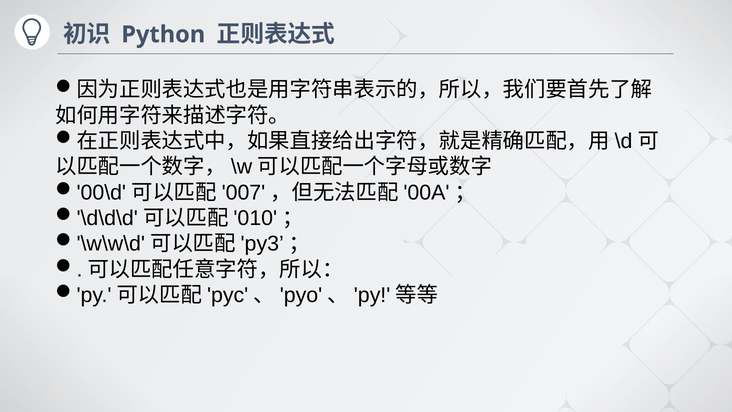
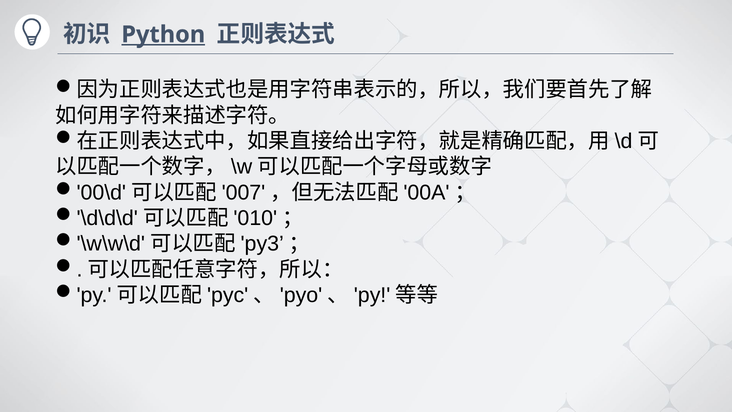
Python underline: none -> present
